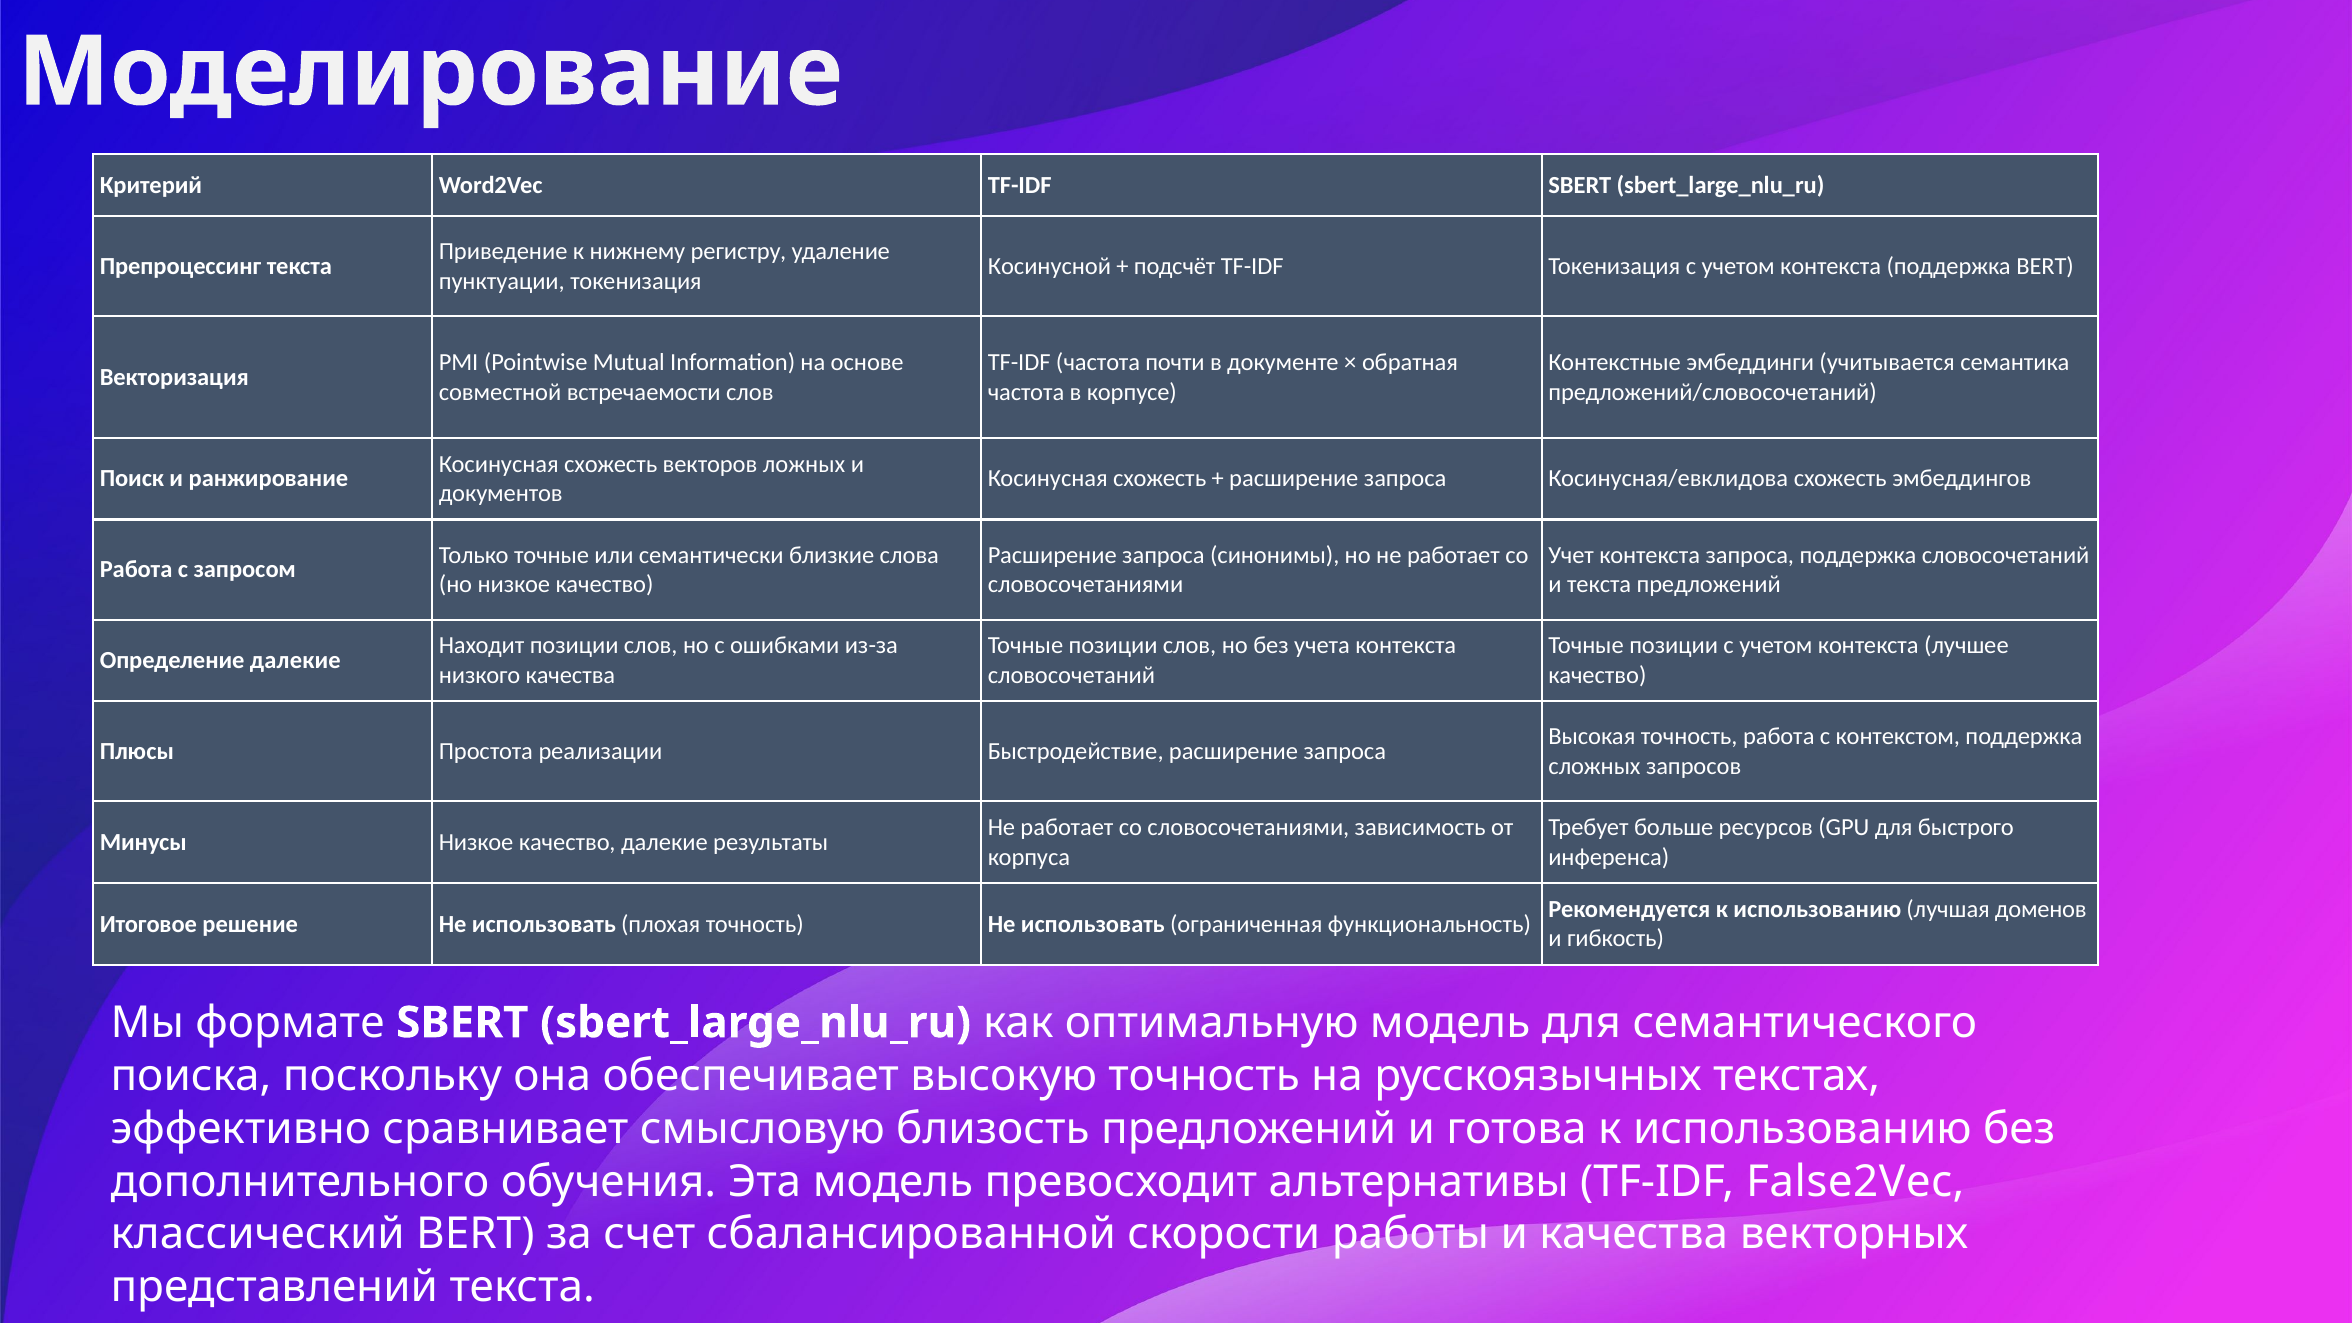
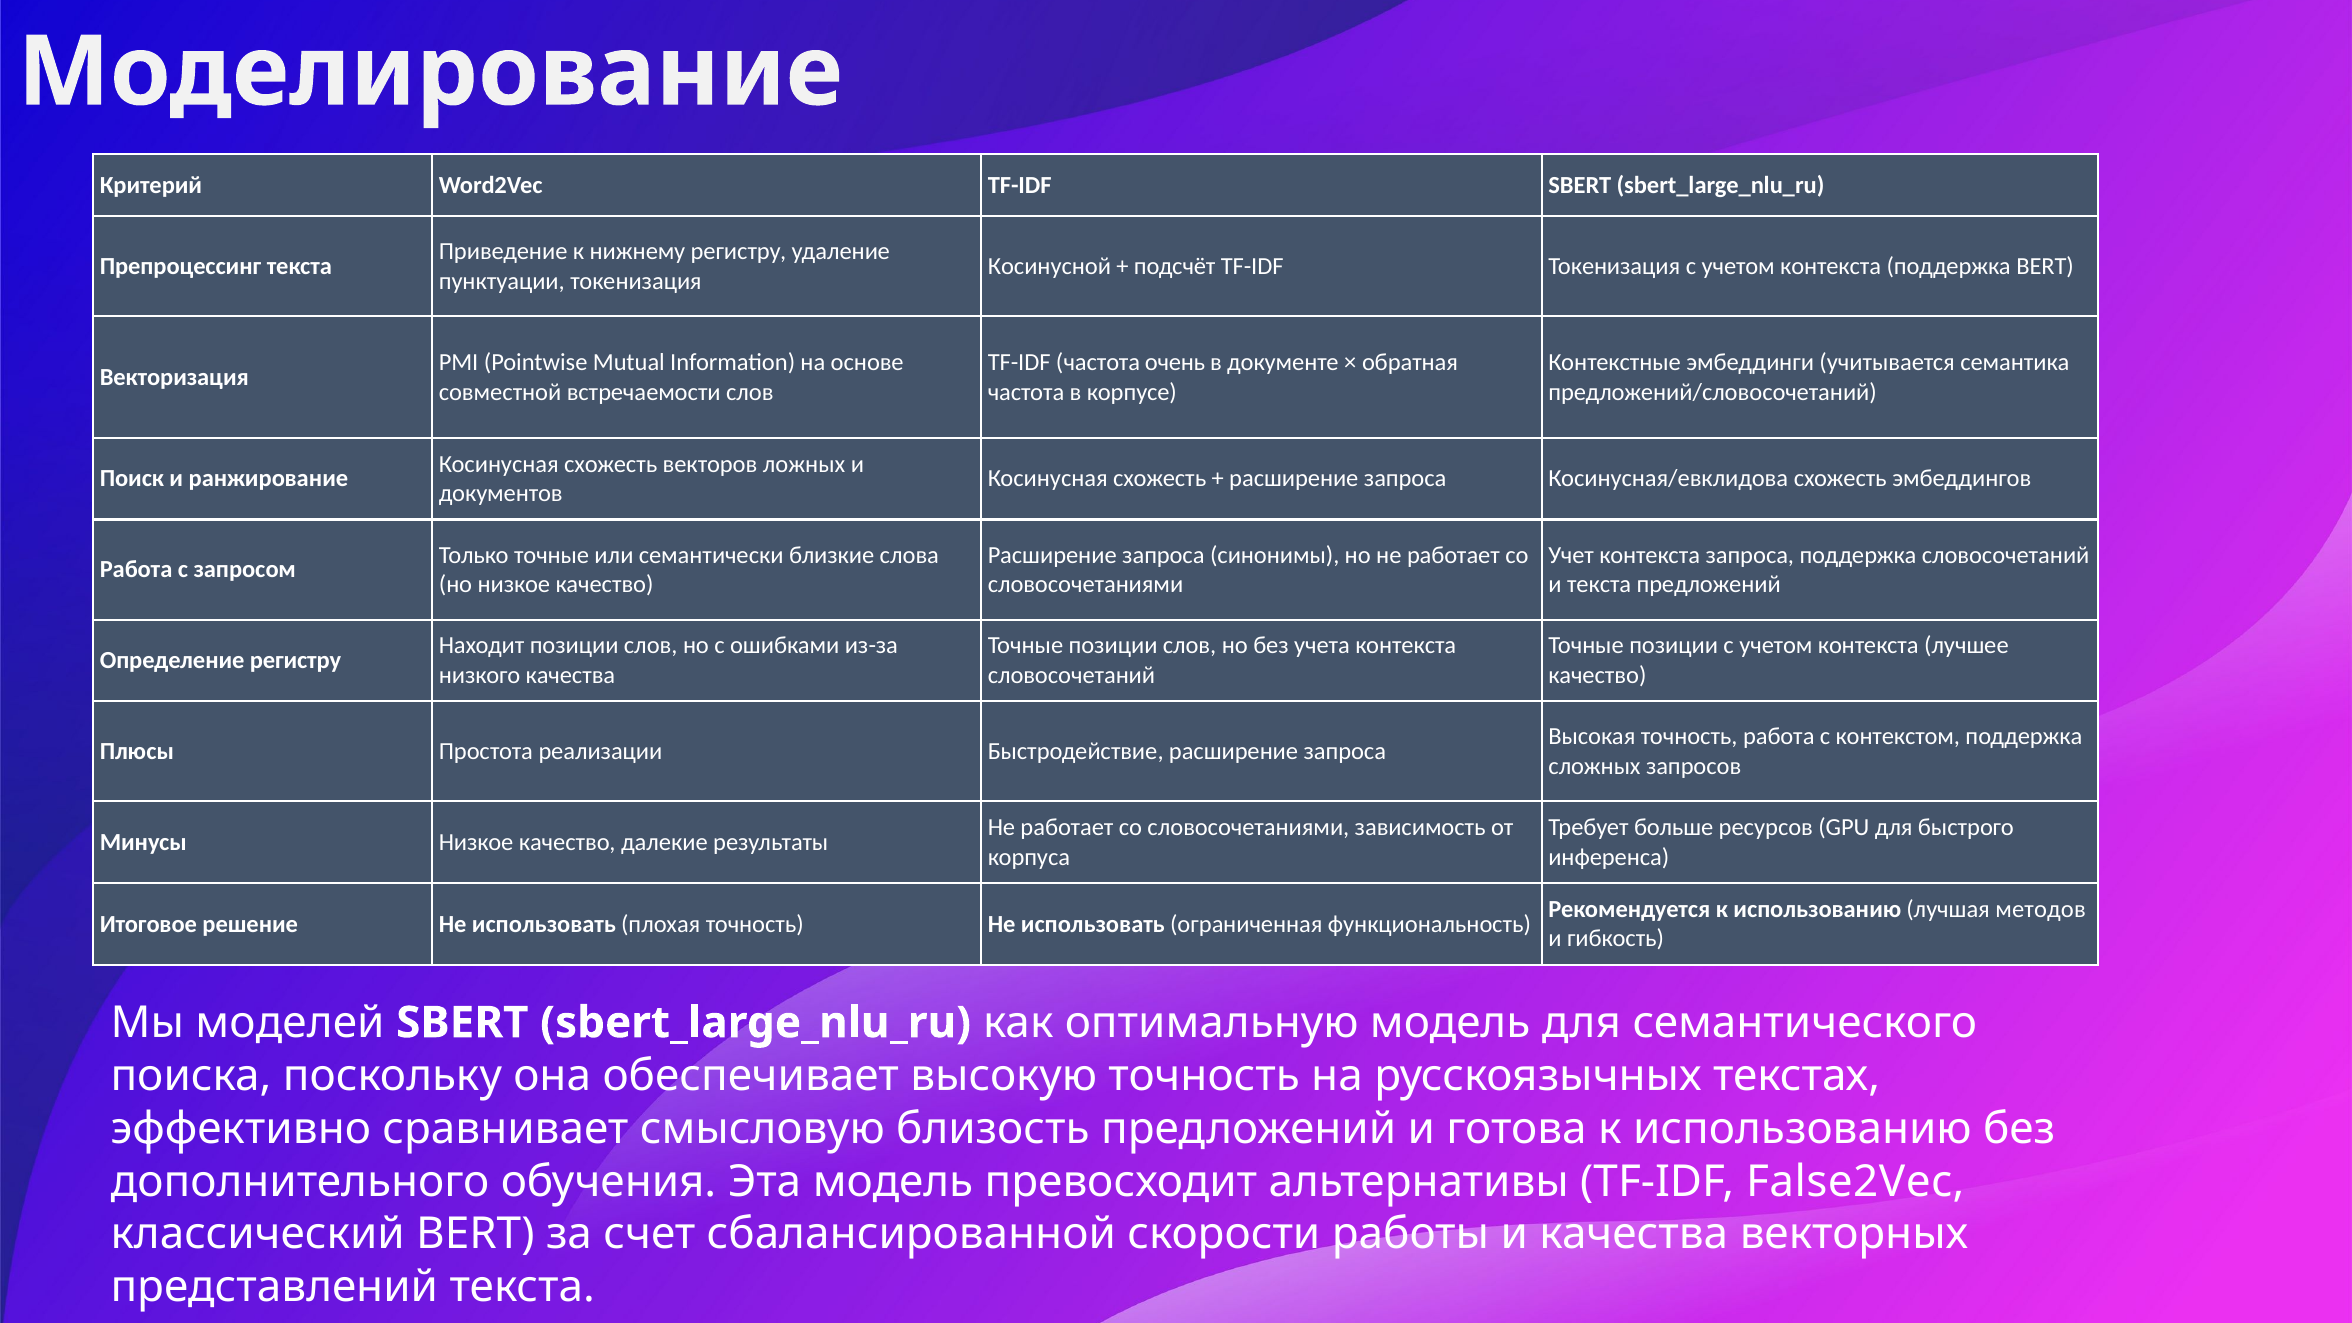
почти: почти -> очень
Определение далекие: далекие -> регистру
доменов: доменов -> методов
формате: формате -> моделей
